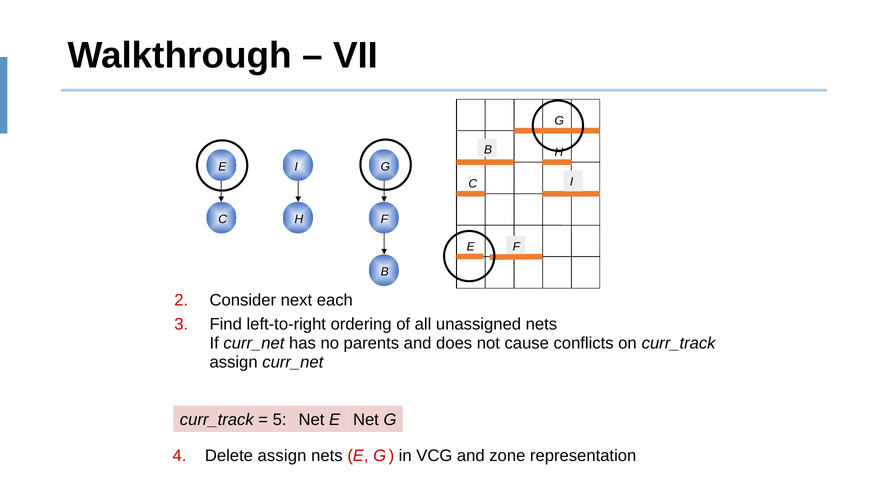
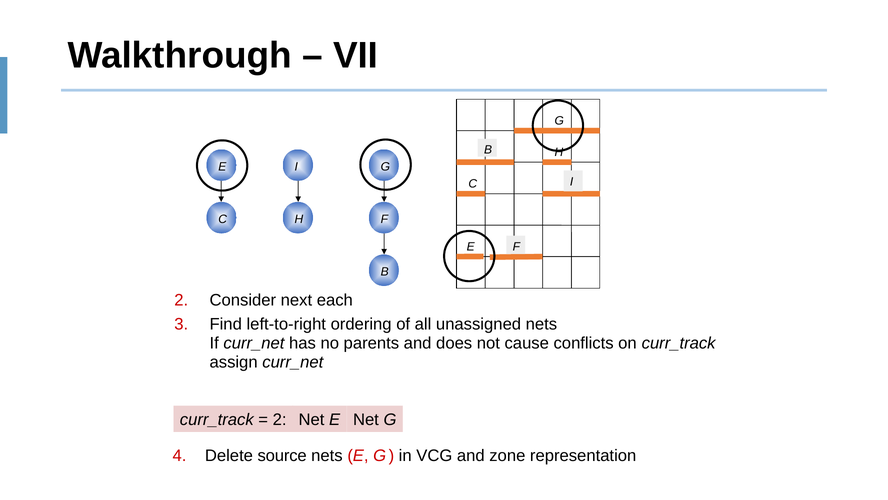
5 at (280, 420): 5 -> 2
Delete assign: assign -> source
